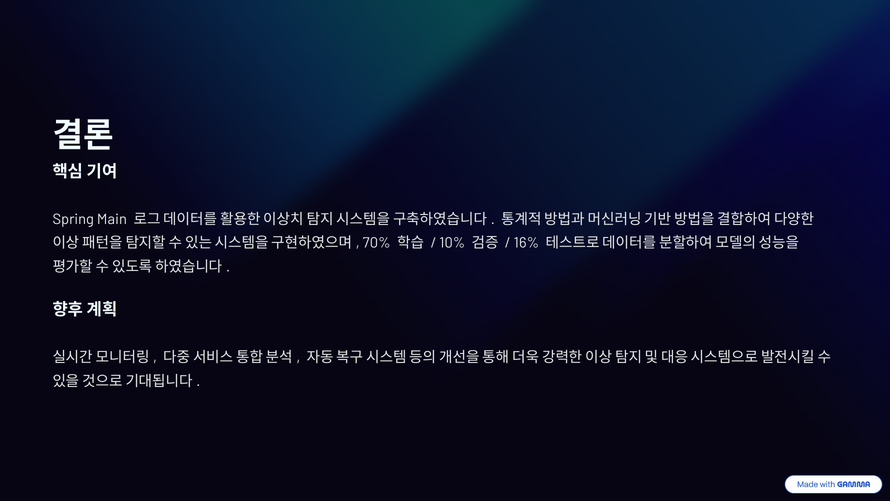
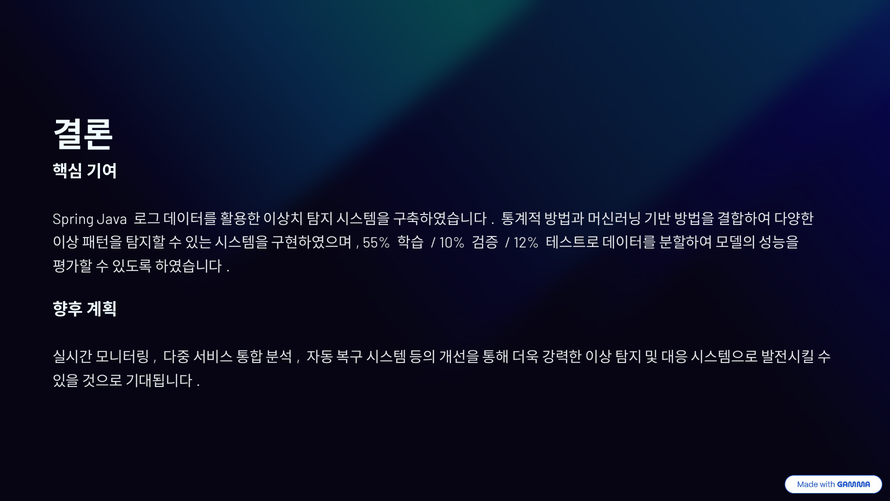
Main: Main -> Java
70%: 70% -> 55%
16%: 16% -> 12%
